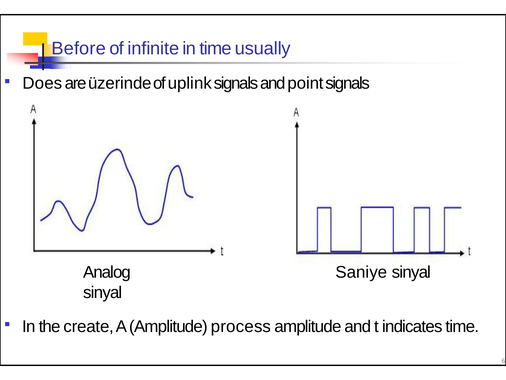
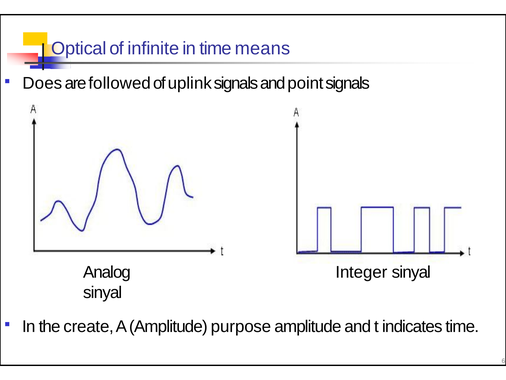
Before: Before -> Optical
usually: usually -> means
üzerinde: üzerinde -> followed
Saniye: Saniye -> Integer
process: process -> purpose
